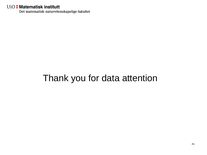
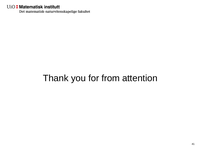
data: data -> from
